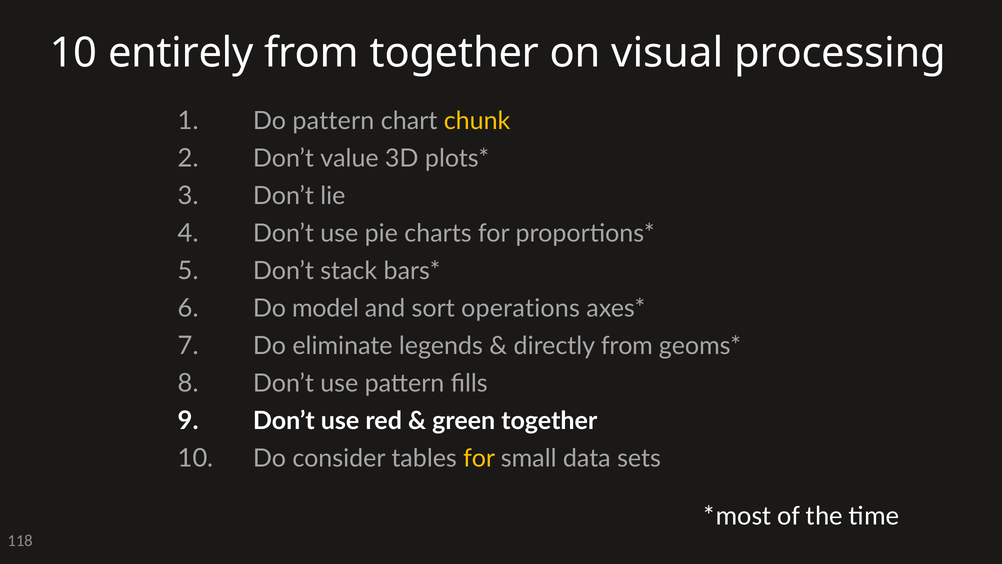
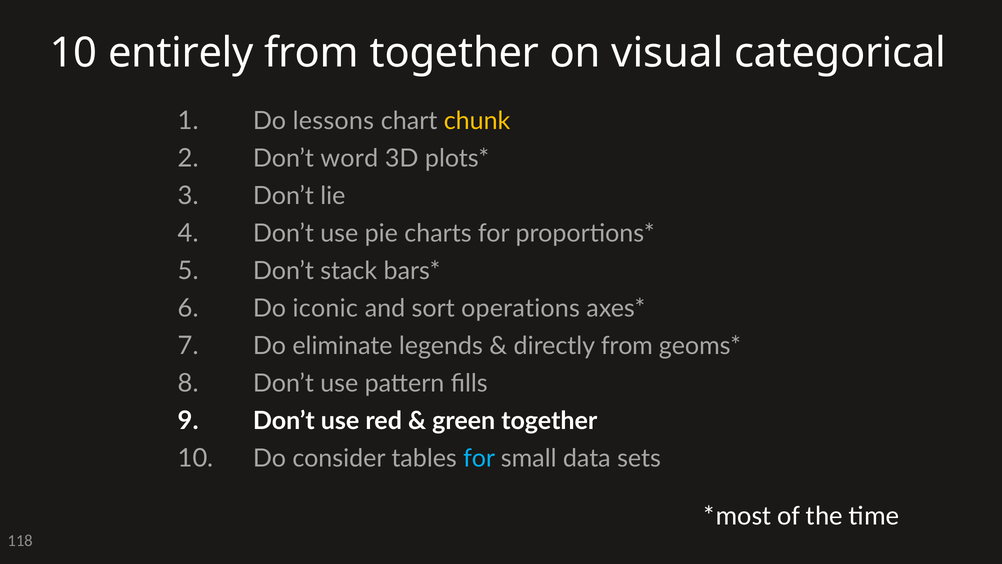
processing: processing -> categorical
Do pattern: pattern -> lessons
value: value -> word
model: model -> iconic
for at (479, 458) colour: yellow -> light blue
